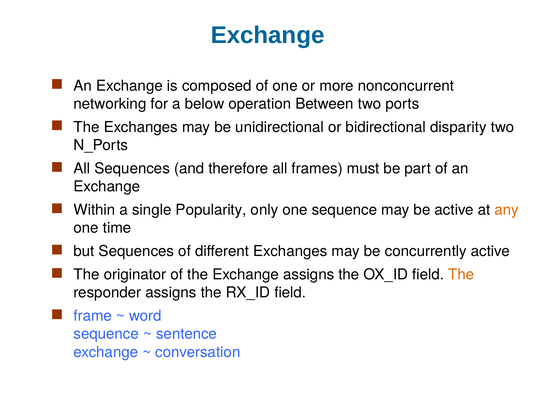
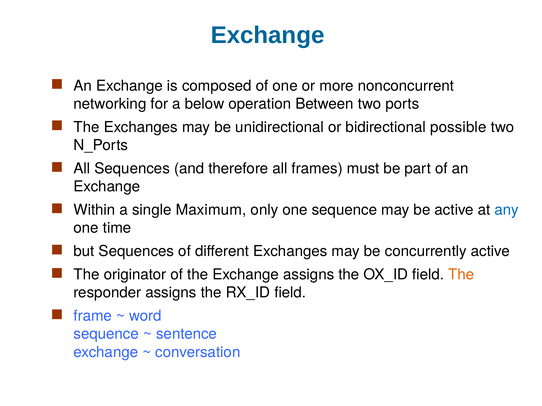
disparity: disparity -> possible
Popularity: Popularity -> Maximum
any colour: orange -> blue
